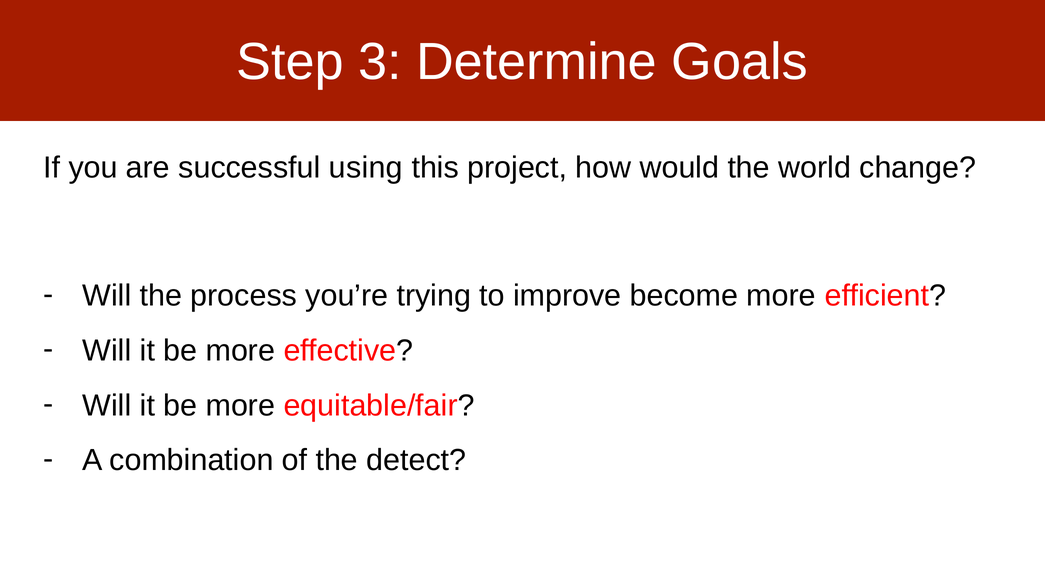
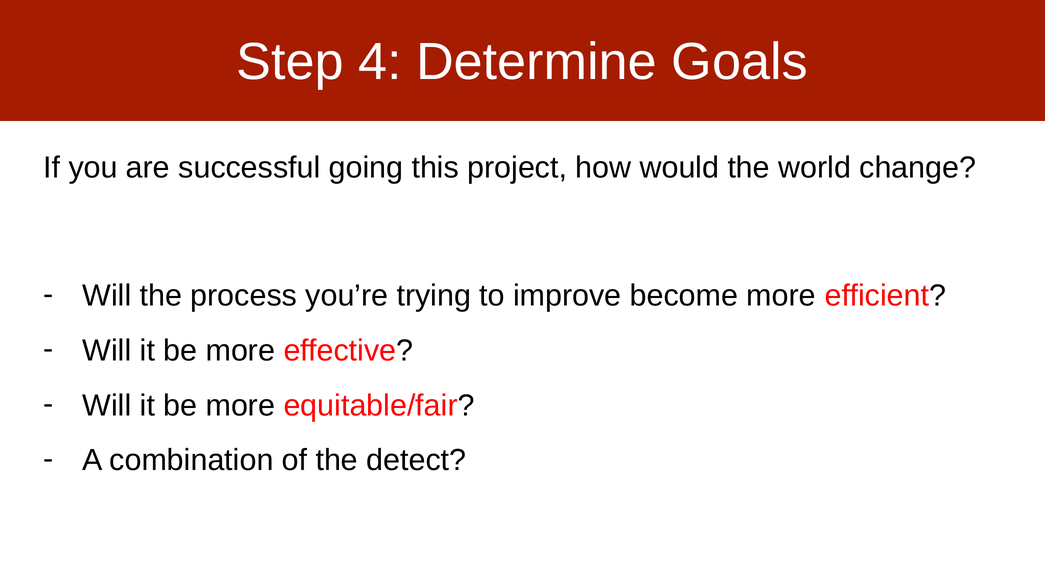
3: 3 -> 4
using: using -> going
